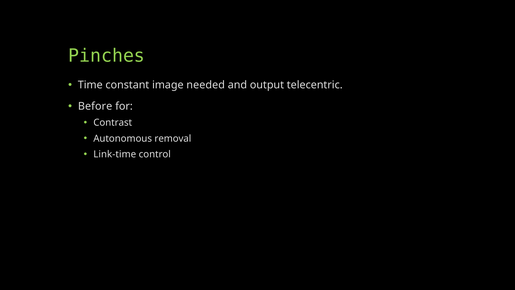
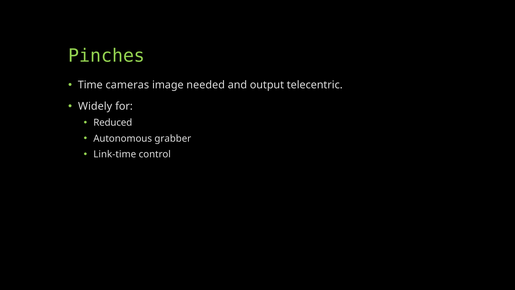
constant: constant -> cameras
Before: Before -> Widely
Contrast: Contrast -> Reduced
removal: removal -> grabber
